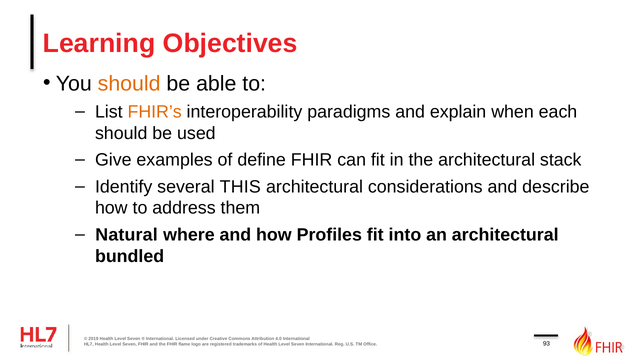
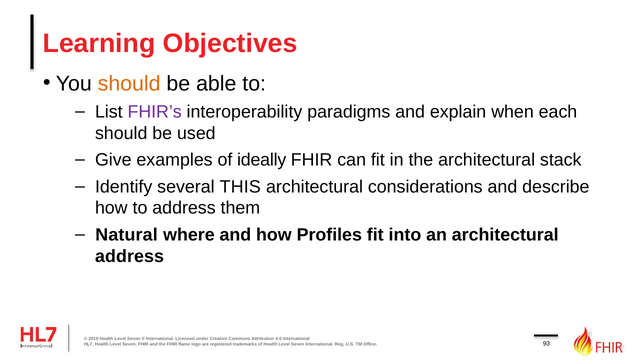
FHIR’s colour: orange -> purple
define: define -> ideally
bundled at (130, 256): bundled -> address
